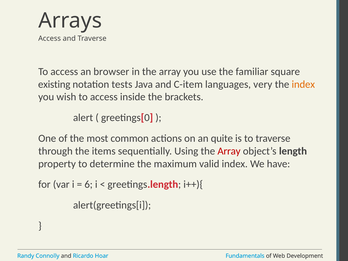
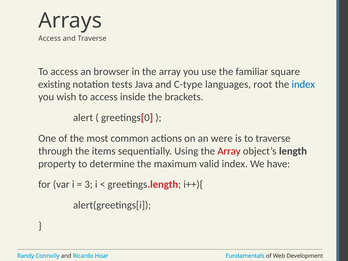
C-item: C-item -> C-type
very: very -> root
index at (303, 84) colour: orange -> blue
quite: quite -> were
6: 6 -> 3
